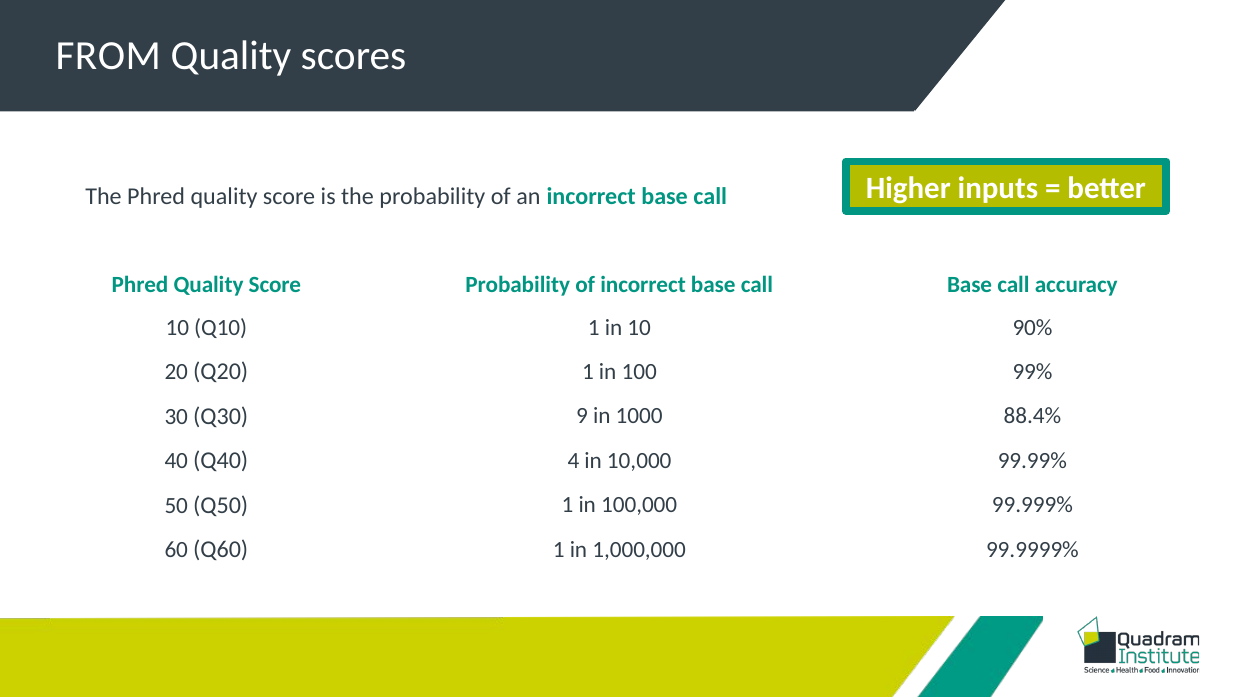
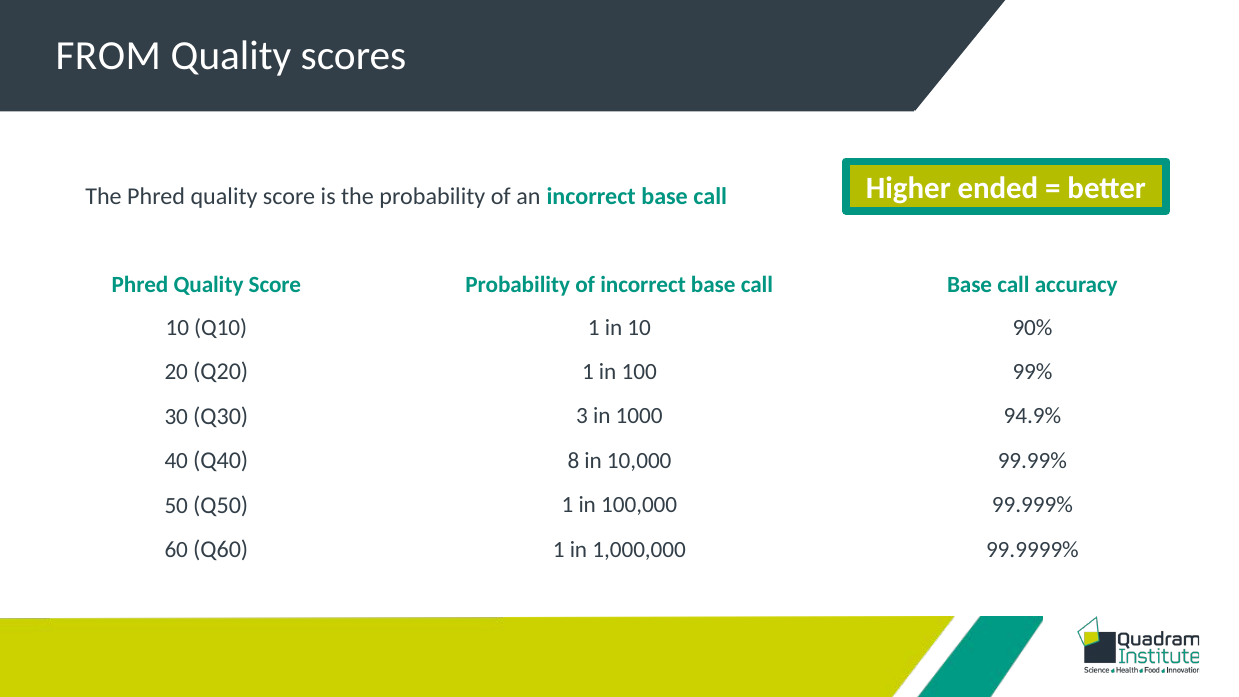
inputs: inputs -> ended
9: 9 -> 3
88.4%: 88.4% -> 94.9%
4: 4 -> 8
